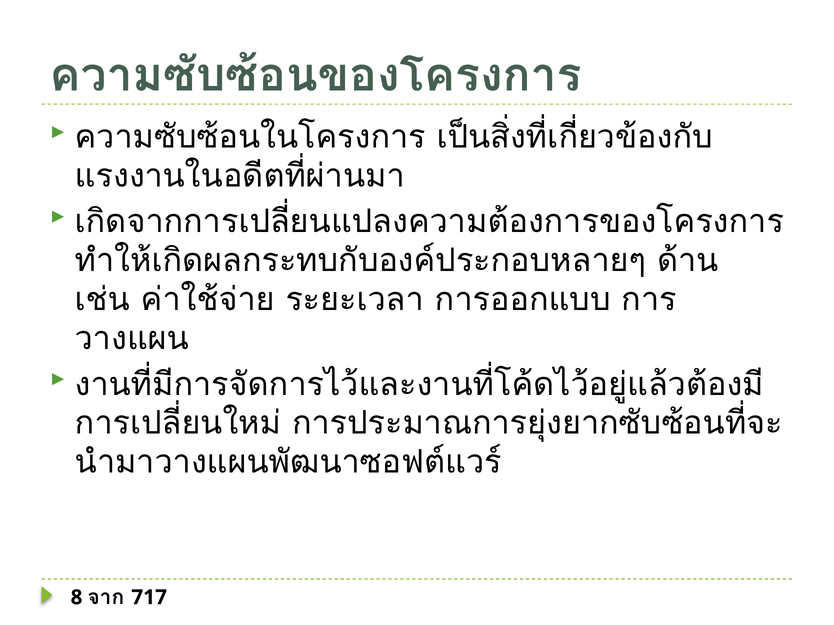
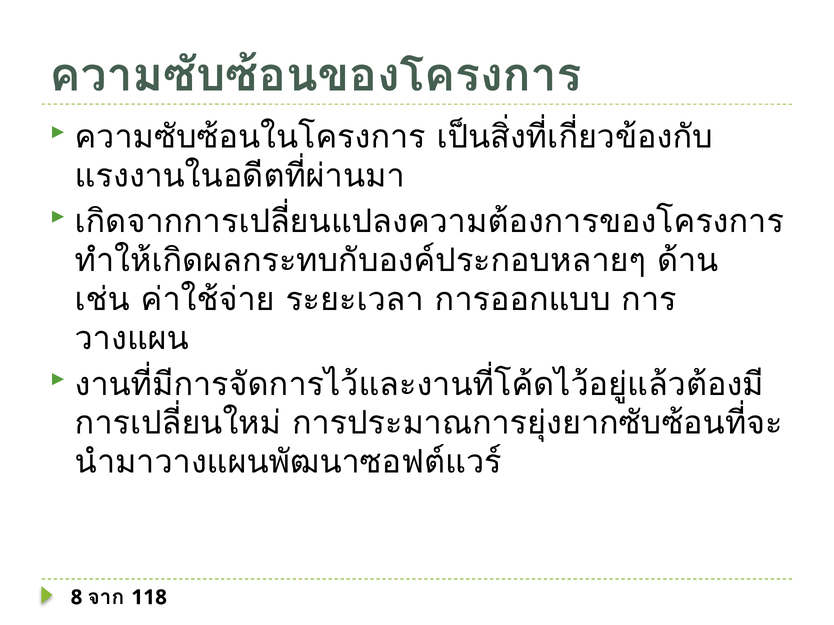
717: 717 -> 118
